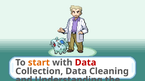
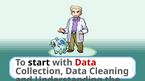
start colour: orange -> black
